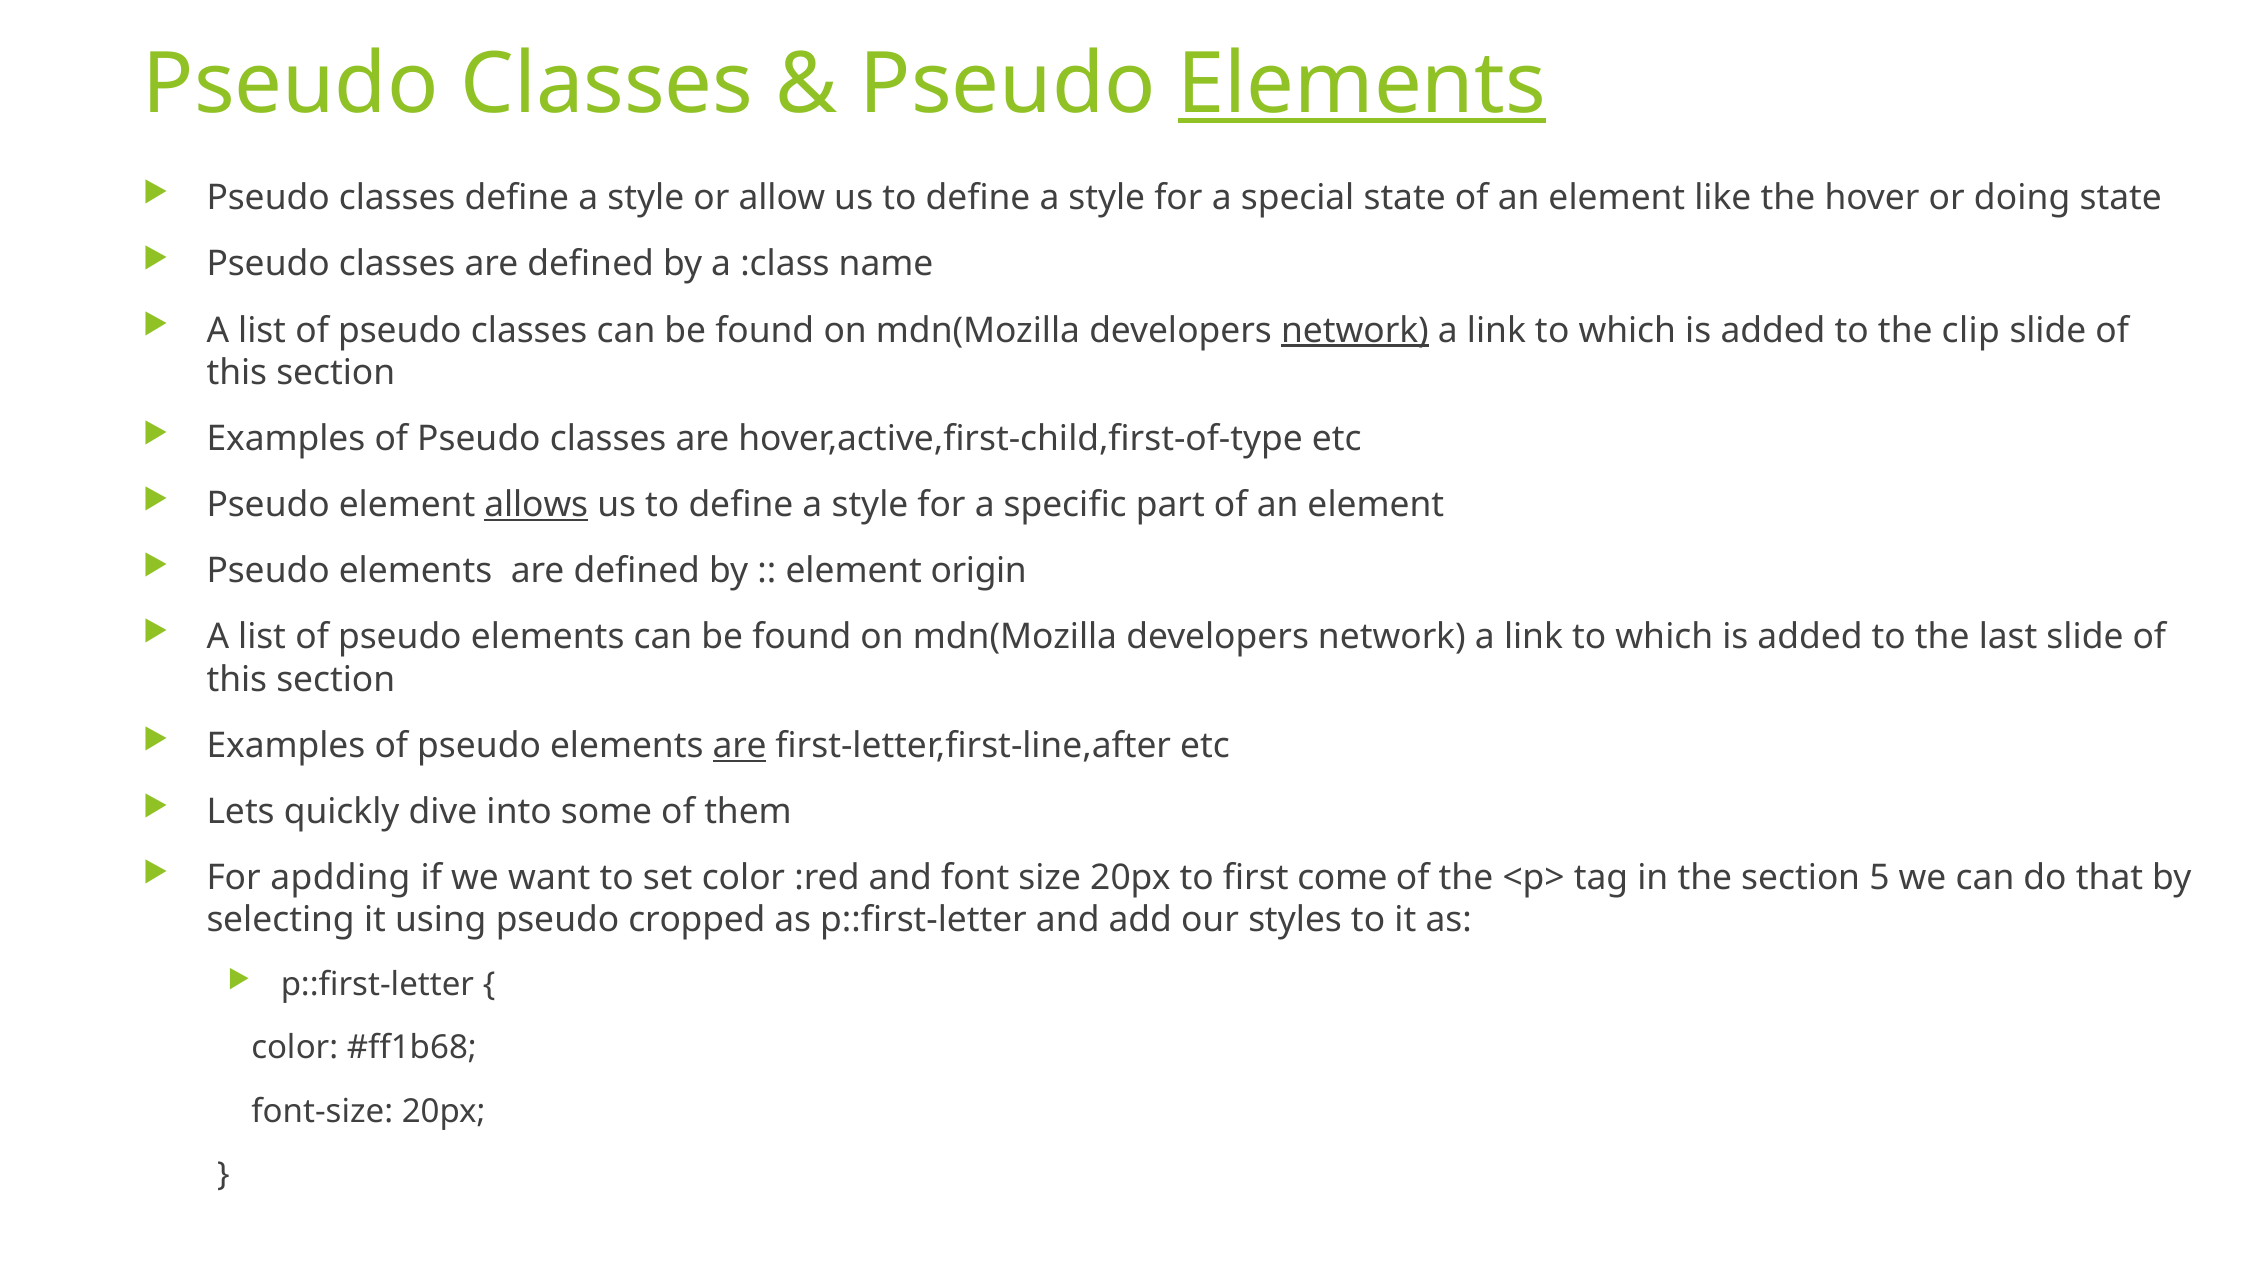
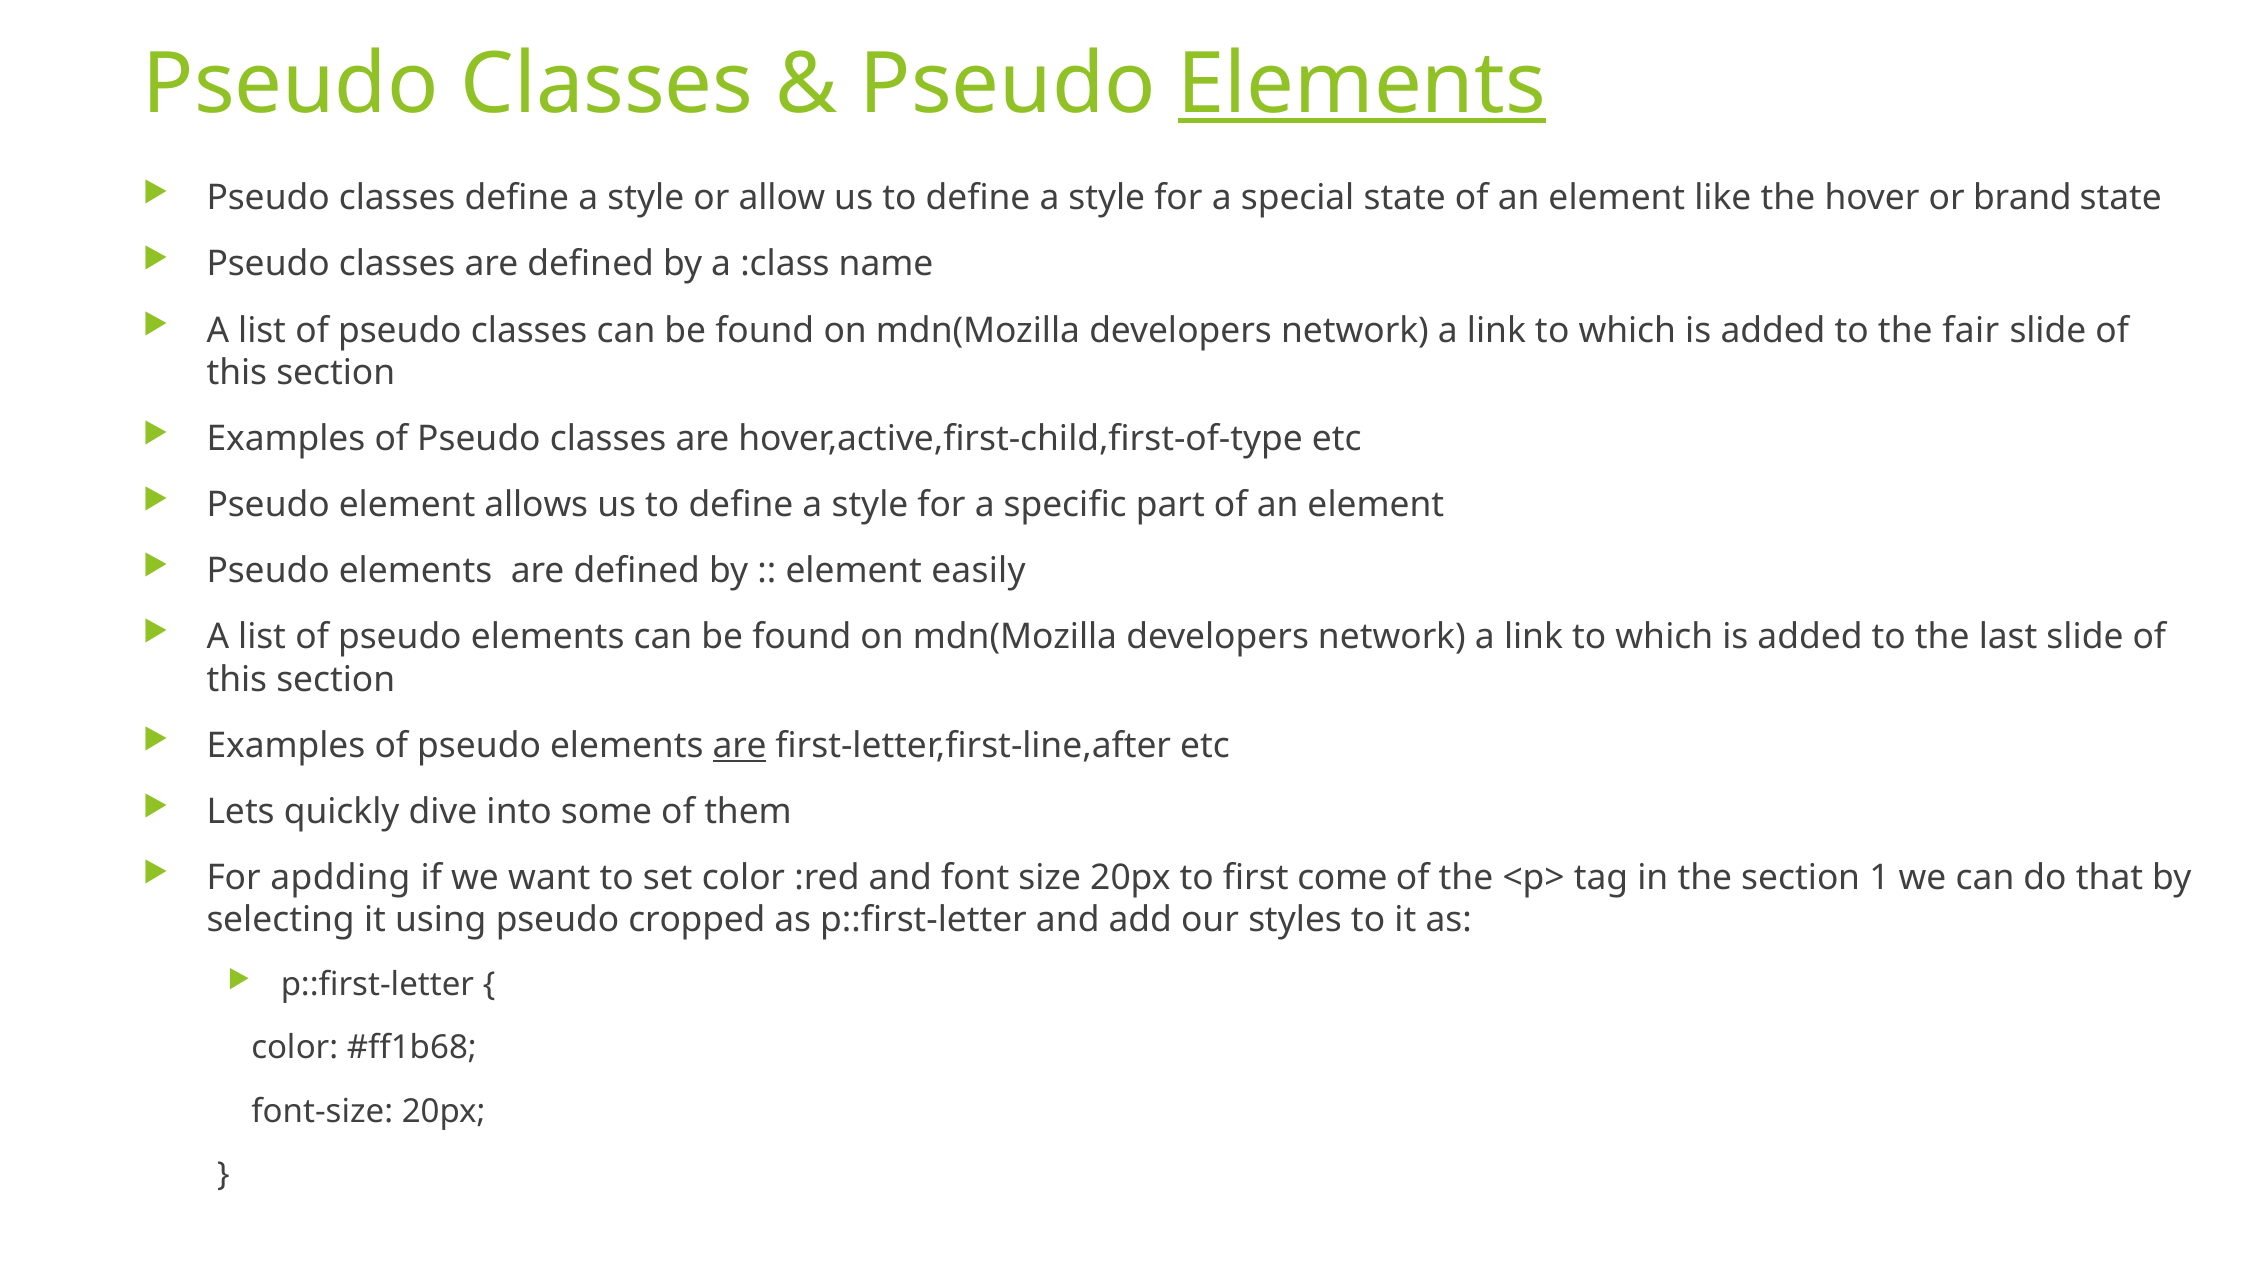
doing: doing -> brand
network at (1355, 330) underline: present -> none
clip: clip -> fair
allows underline: present -> none
origin: origin -> easily
5: 5 -> 1
